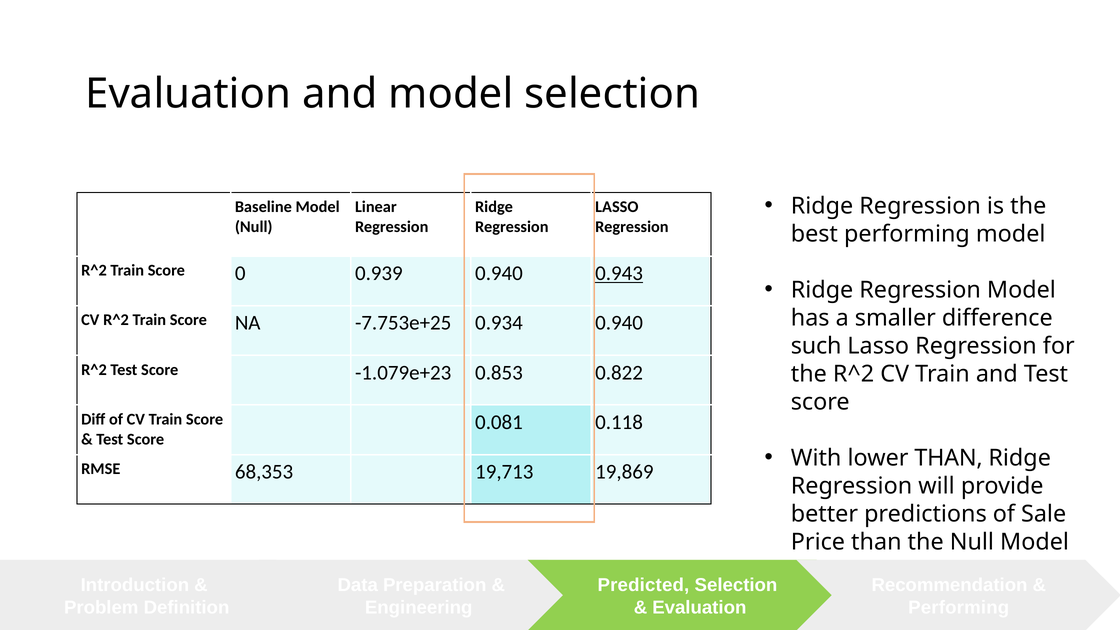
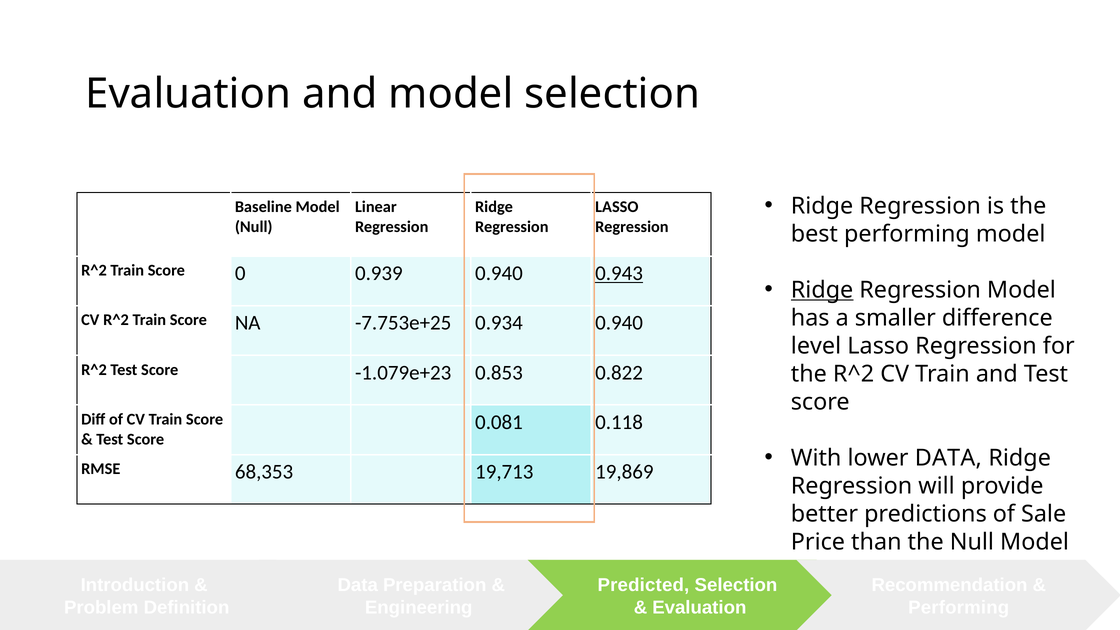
Ridge at (822, 290) underline: none -> present
such: such -> level
lower THAN: THAN -> DATA
